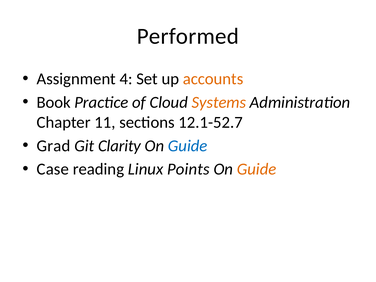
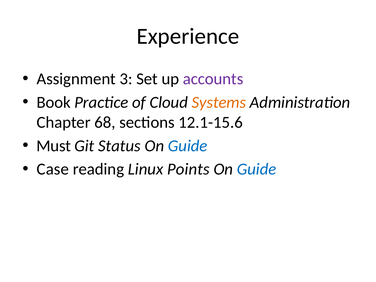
Performed: Performed -> Experience
4: 4 -> 3
accounts colour: orange -> purple
11: 11 -> 68
12.1-52.7: 12.1-52.7 -> 12.1-15.6
Grad: Grad -> Must
Clarity: Clarity -> Status
Guide at (257, 169) colour: orange -> blue
